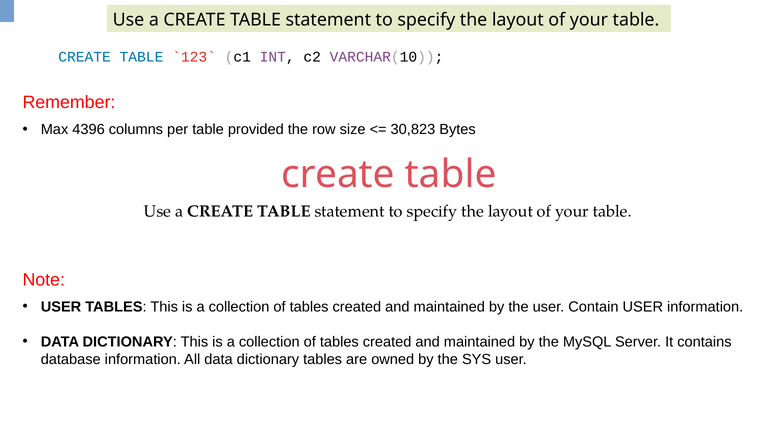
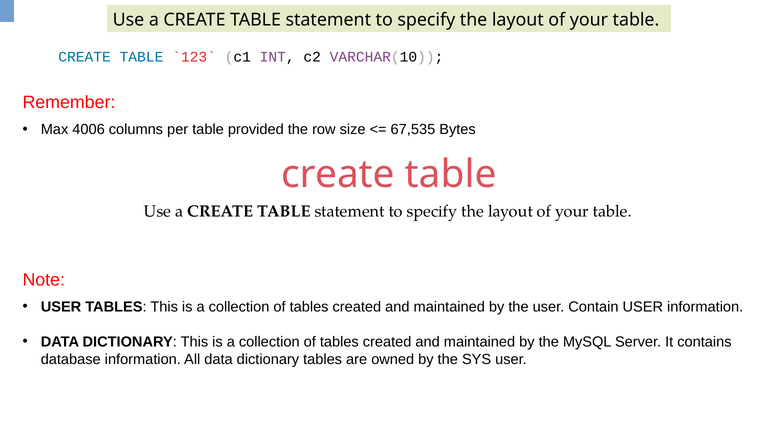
4396: 4396 -> 4006
30,823: 30,823 -> 67,535
